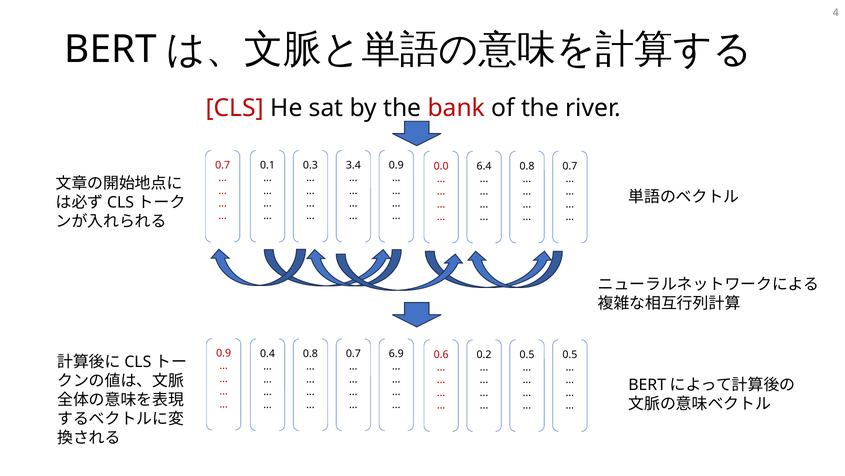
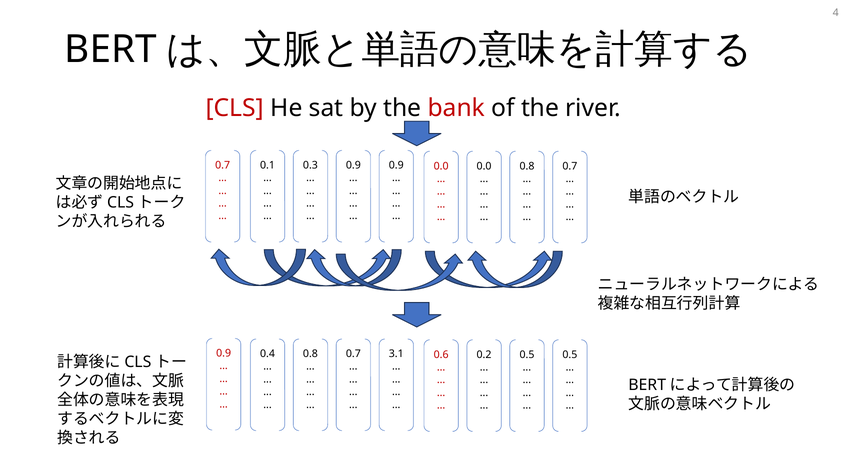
3.4 at (353, 165): 3.4 -> 0.9
6.4 at (484, 166): 6.4 -> 0.0
6.9: 6.9 -> 3.1
